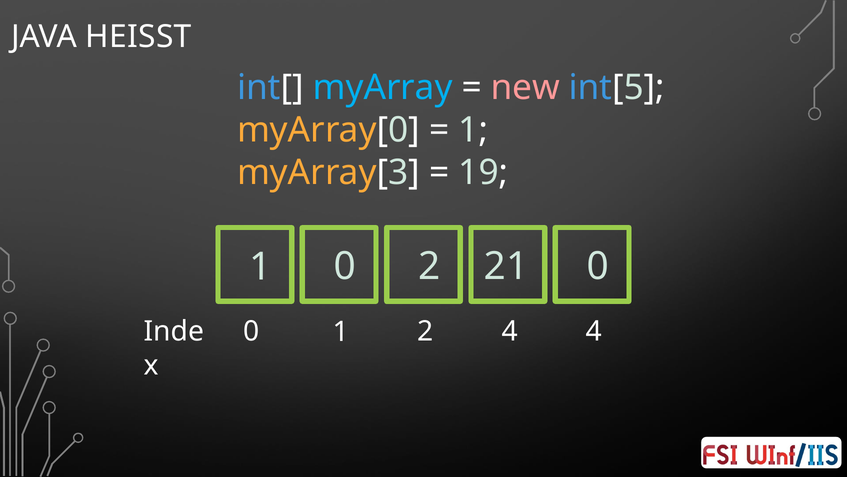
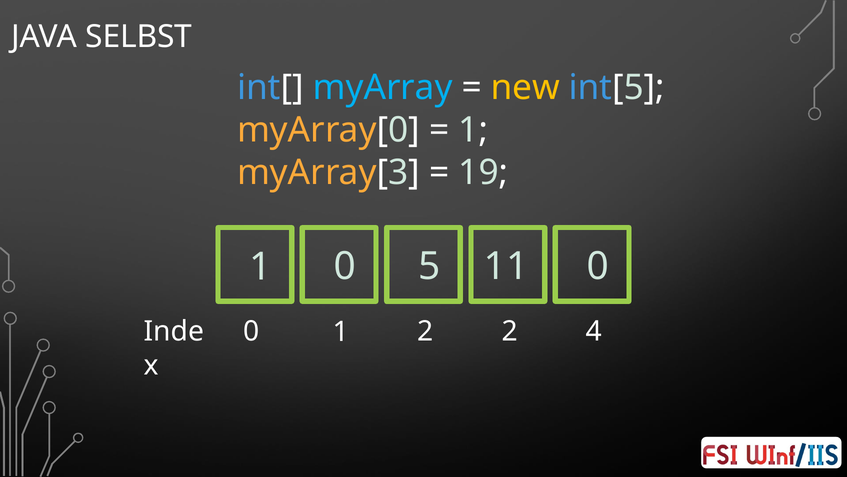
HEISST: HEISST -> SELBST
new colour: pink -> yellow
0 2: 2 -> 5
21: 21 -> 11
2 4: 4 -> 2
